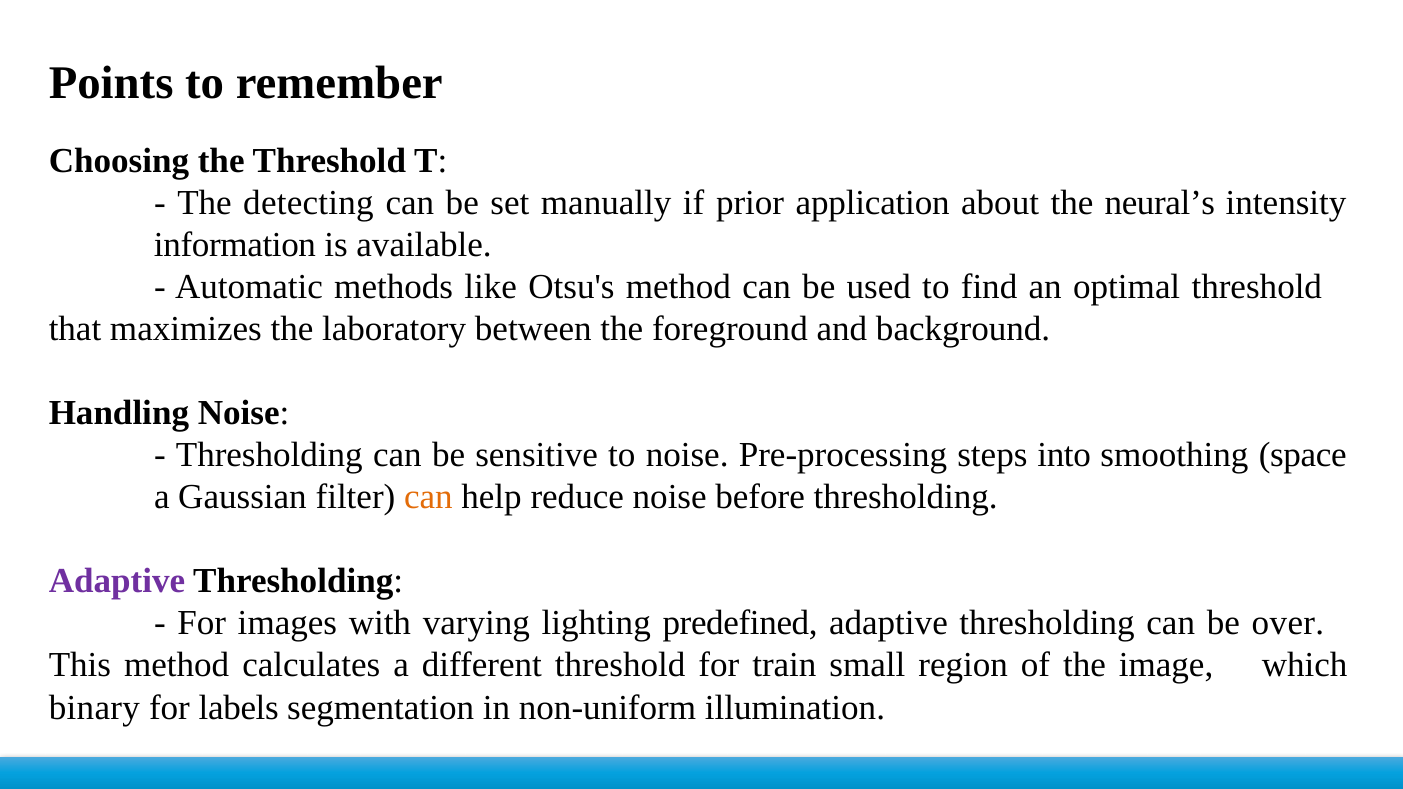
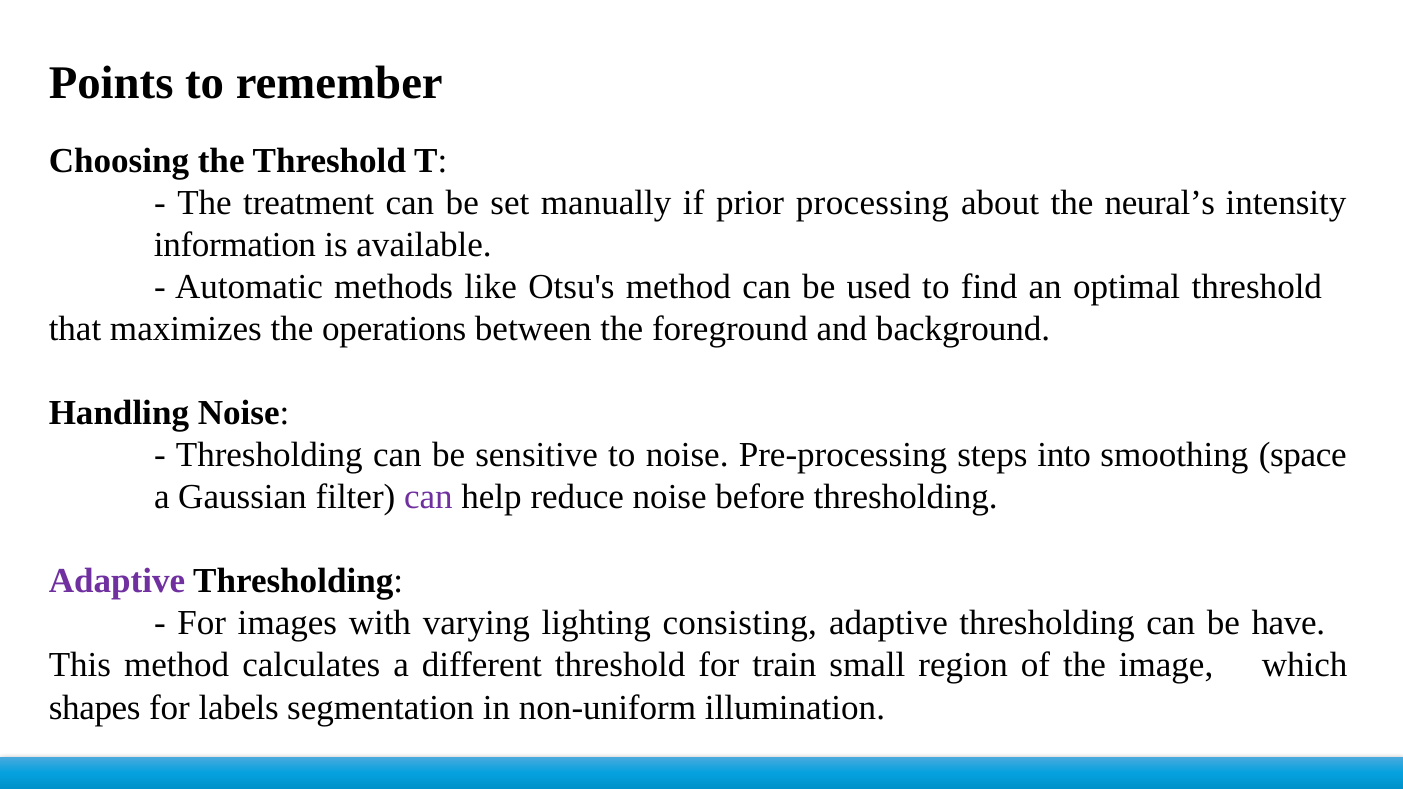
detecting: detecting -> treatment
application: application -> processing
laboratory: laboratory -> operations
can at (428, 497) colour: orange -> purple
predefined: predefined -> consisting
over: over -> have
binary: binary -> shapes
